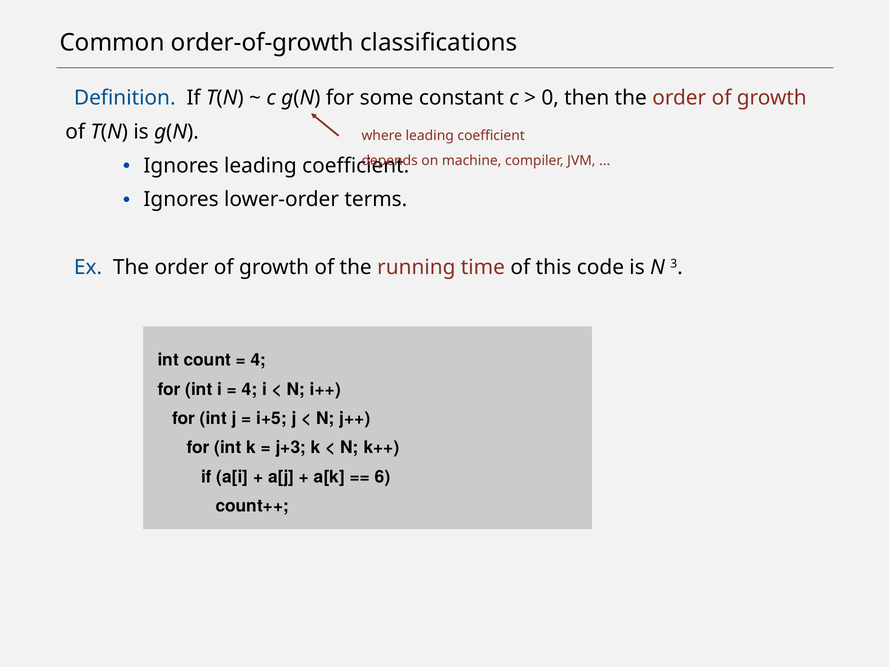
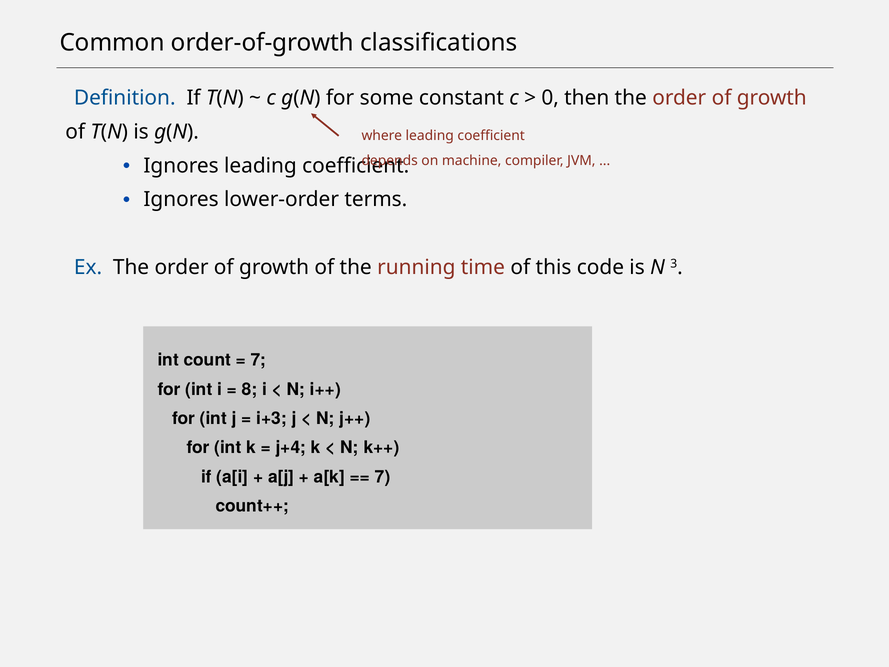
4 at (258, 360): 4 -> 7
4 at (250, 389): 4 -> 8
i+5: i+5 -> i+3
j+3: j+3 -> j+4
6 at (383, 477): 6 -> 7
